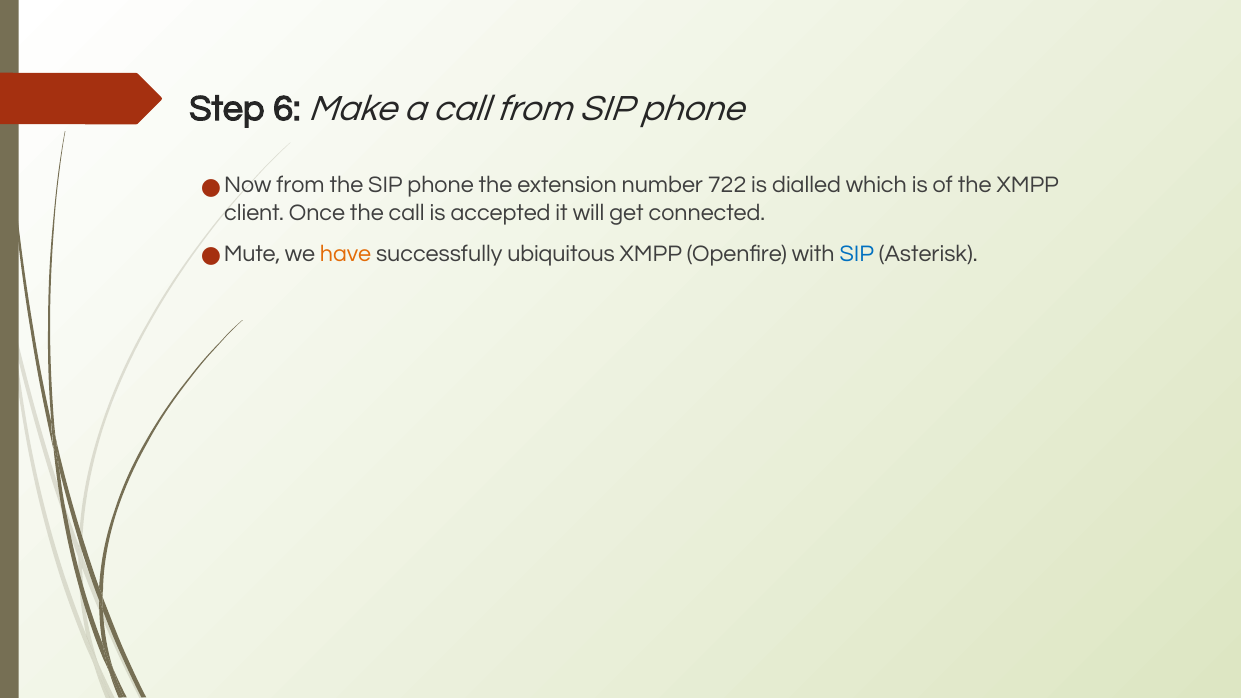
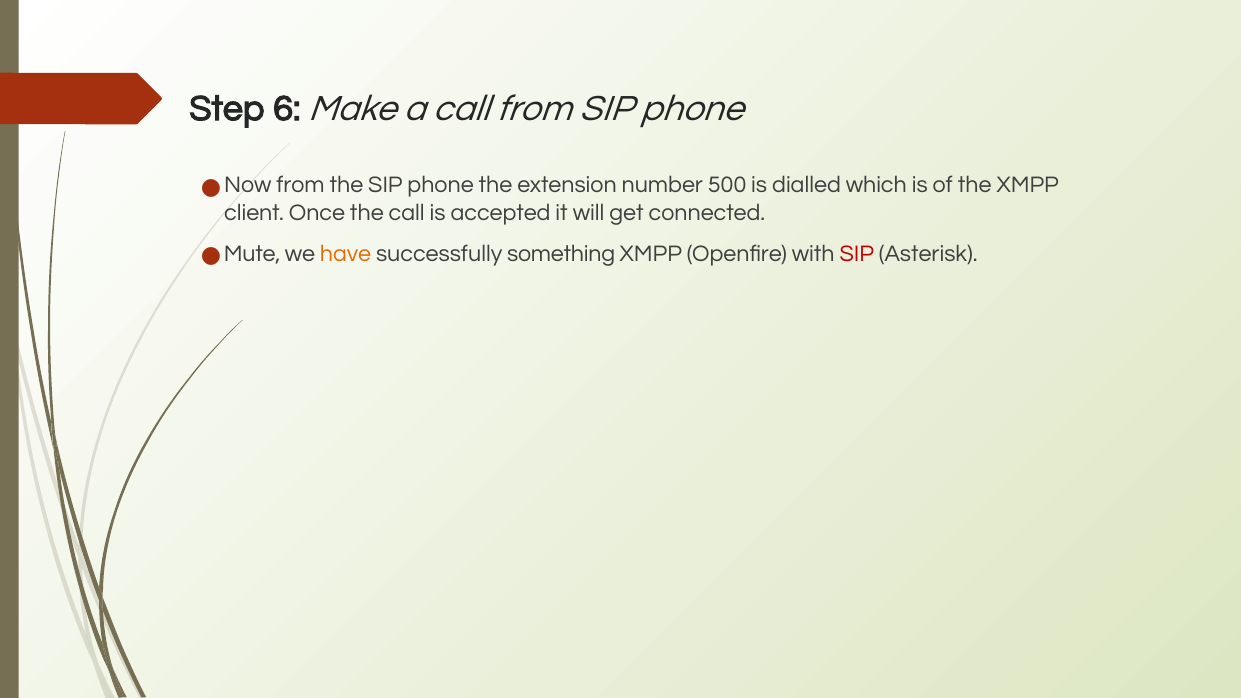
722: 722 -> 500
ubiquitous: ubiquitous -> something
SIP at (857, 254) colour: blue -> red
